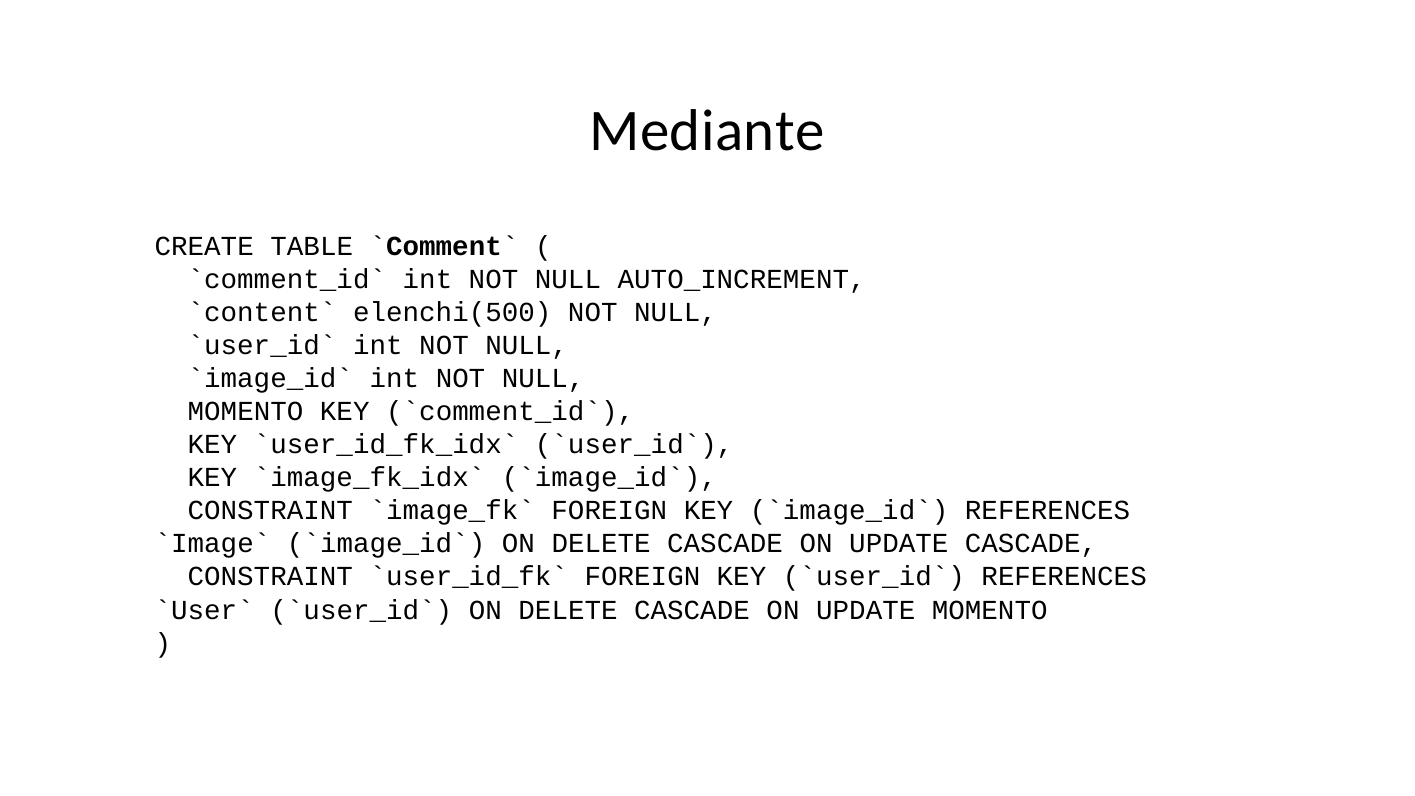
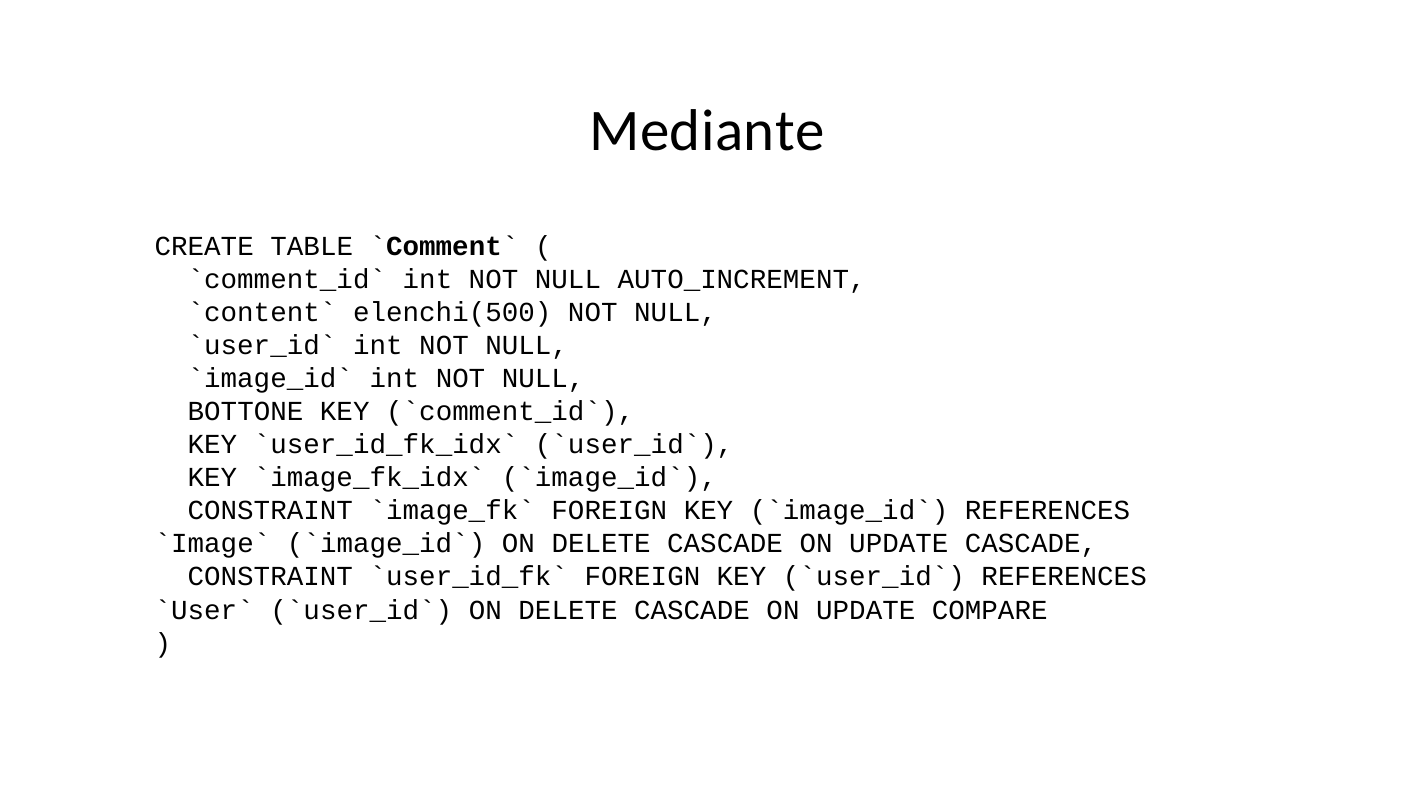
MOMENTO at (246, 412): MOMENTO -> BOTTONE
UPDATE MOMENTO: MOMENTO -> COMPARE
